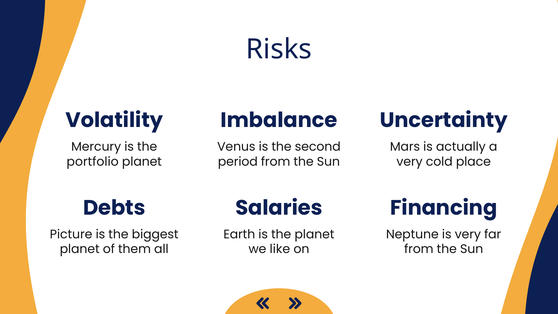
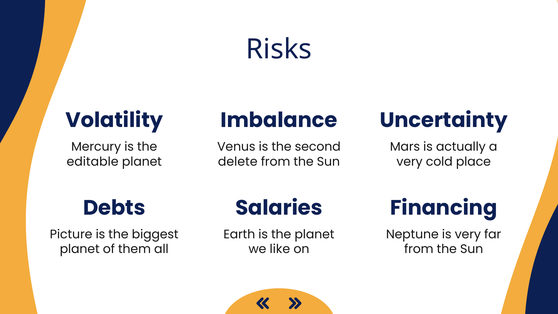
portfolio: portfolio -> editable
period: period -> delete
